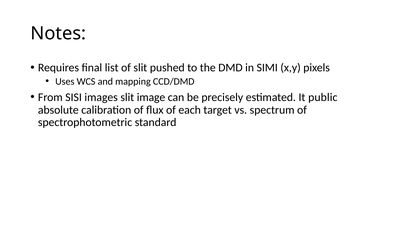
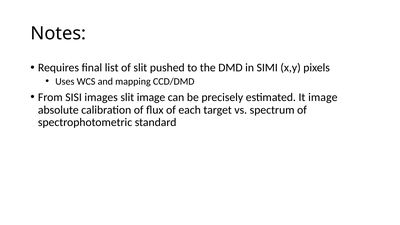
It public: public -> image
